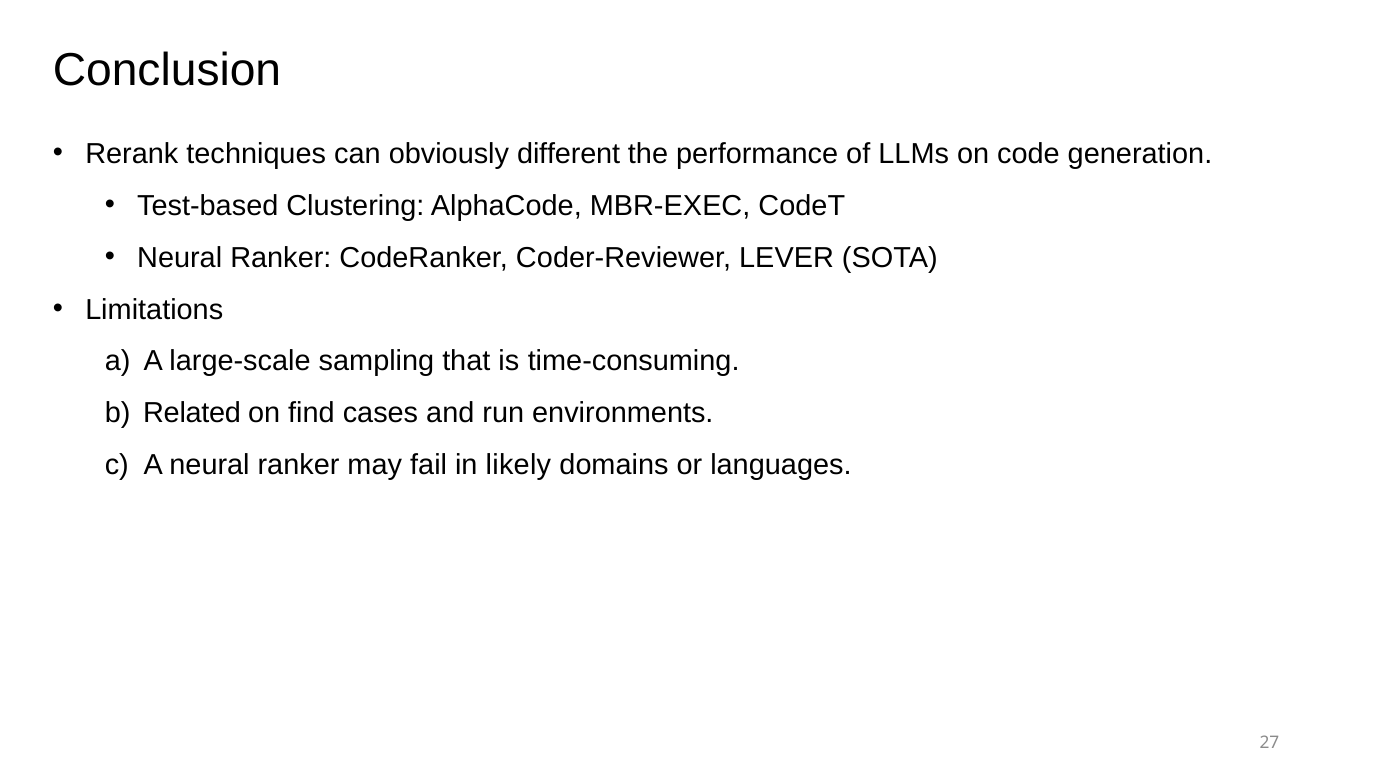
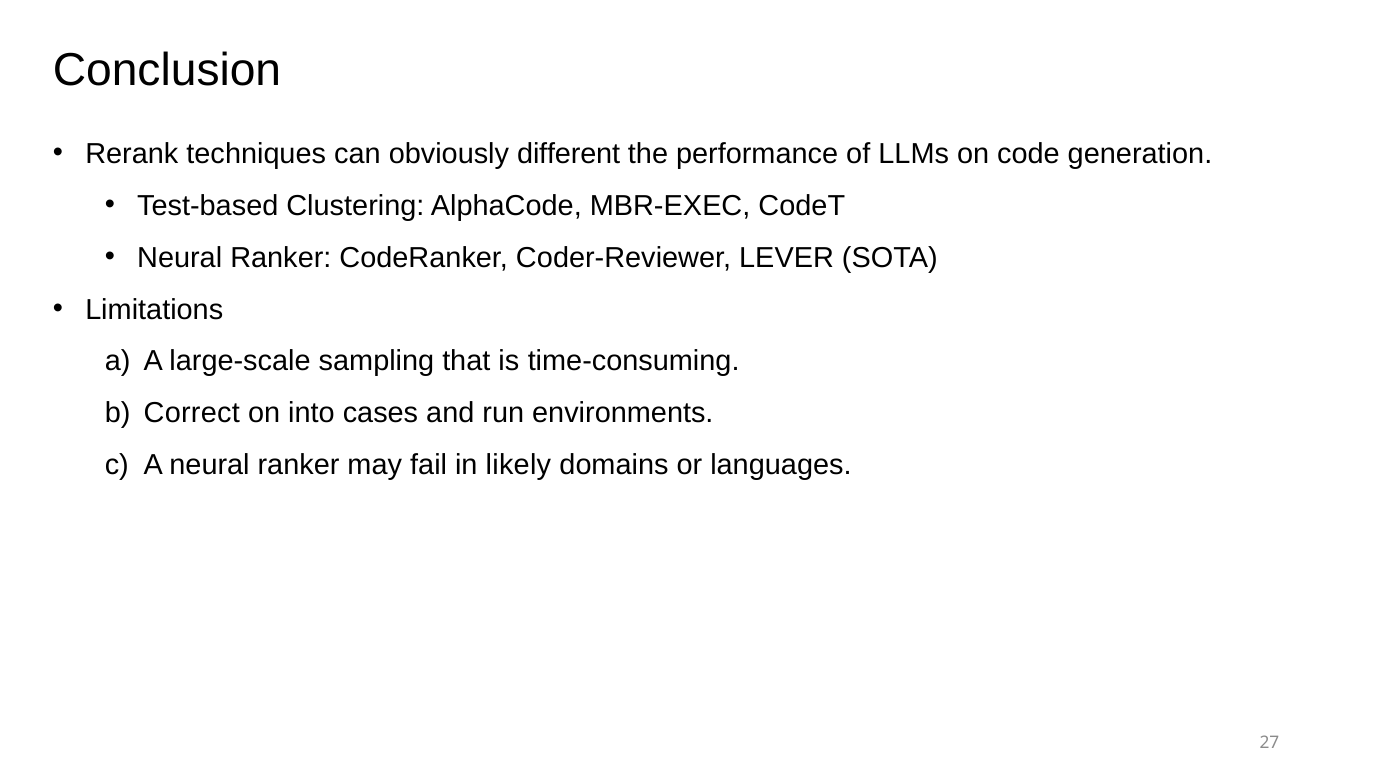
Related: Related -> Correct
find: find -> into
